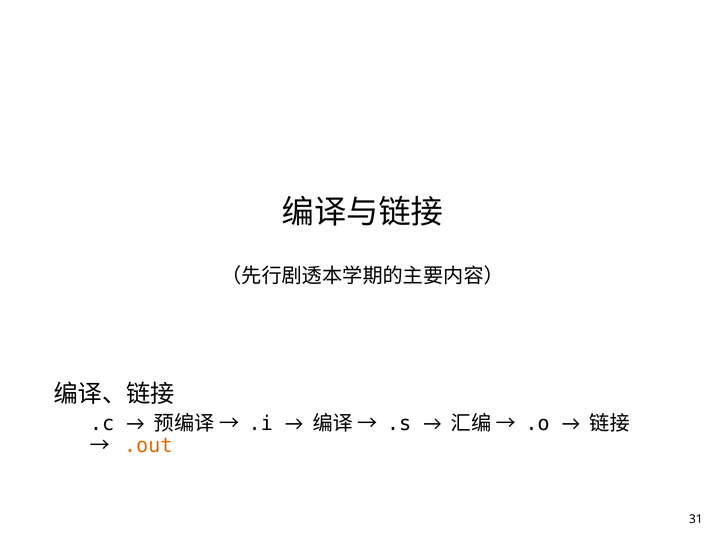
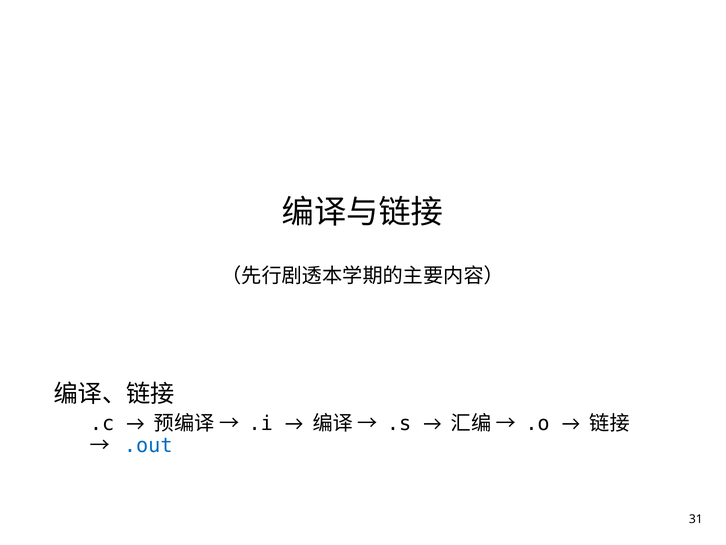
.out colour: orange -> blue
